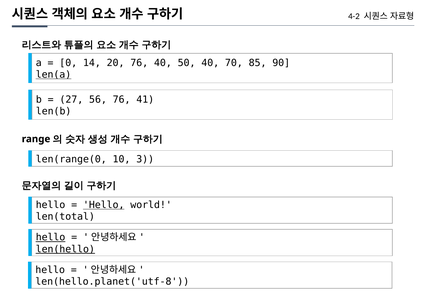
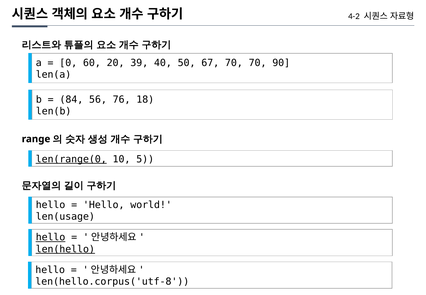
14: 14 -> 60
20 76: 76 -> 39
50 40: 40 -> 67
70 85: 85 -> 70
len(a underline: present -> none
27: 27 -> 84
41: 41 -> 18
len(range(0 underline: none -> present
3: 3 -> 5
Hello at (104, 205) underline: present -> none
len(total: len(total -> len(usage
len(hello.planet('utf-8: len(hello.planet('utf-8 -> len(hello.corpus('utf-8
